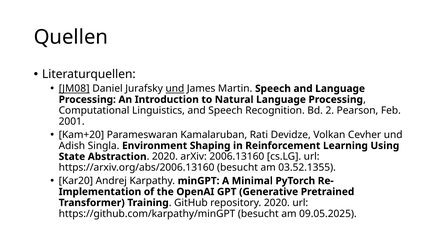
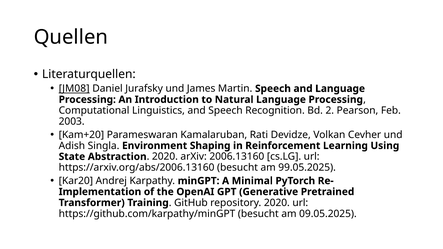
und at (175, 89) underline: present -> none
2001: 2001 -> 2003
03.52.1355: 03.52.1355 -> 99.05.2025
